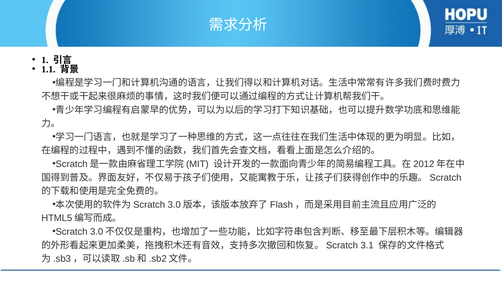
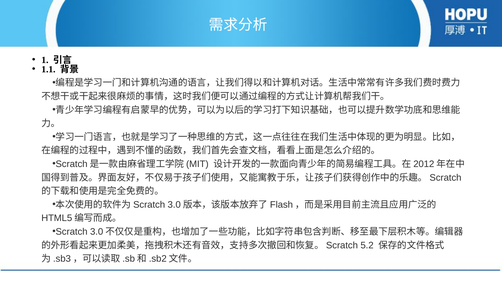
3.1: 3.1 -> 5.2
